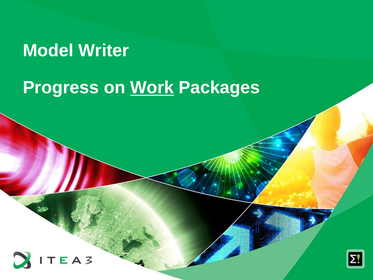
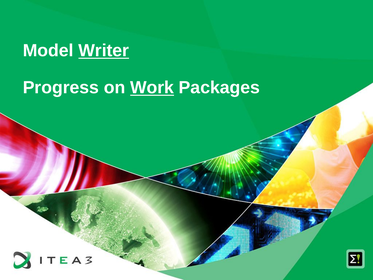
Writer underline: none -> present
